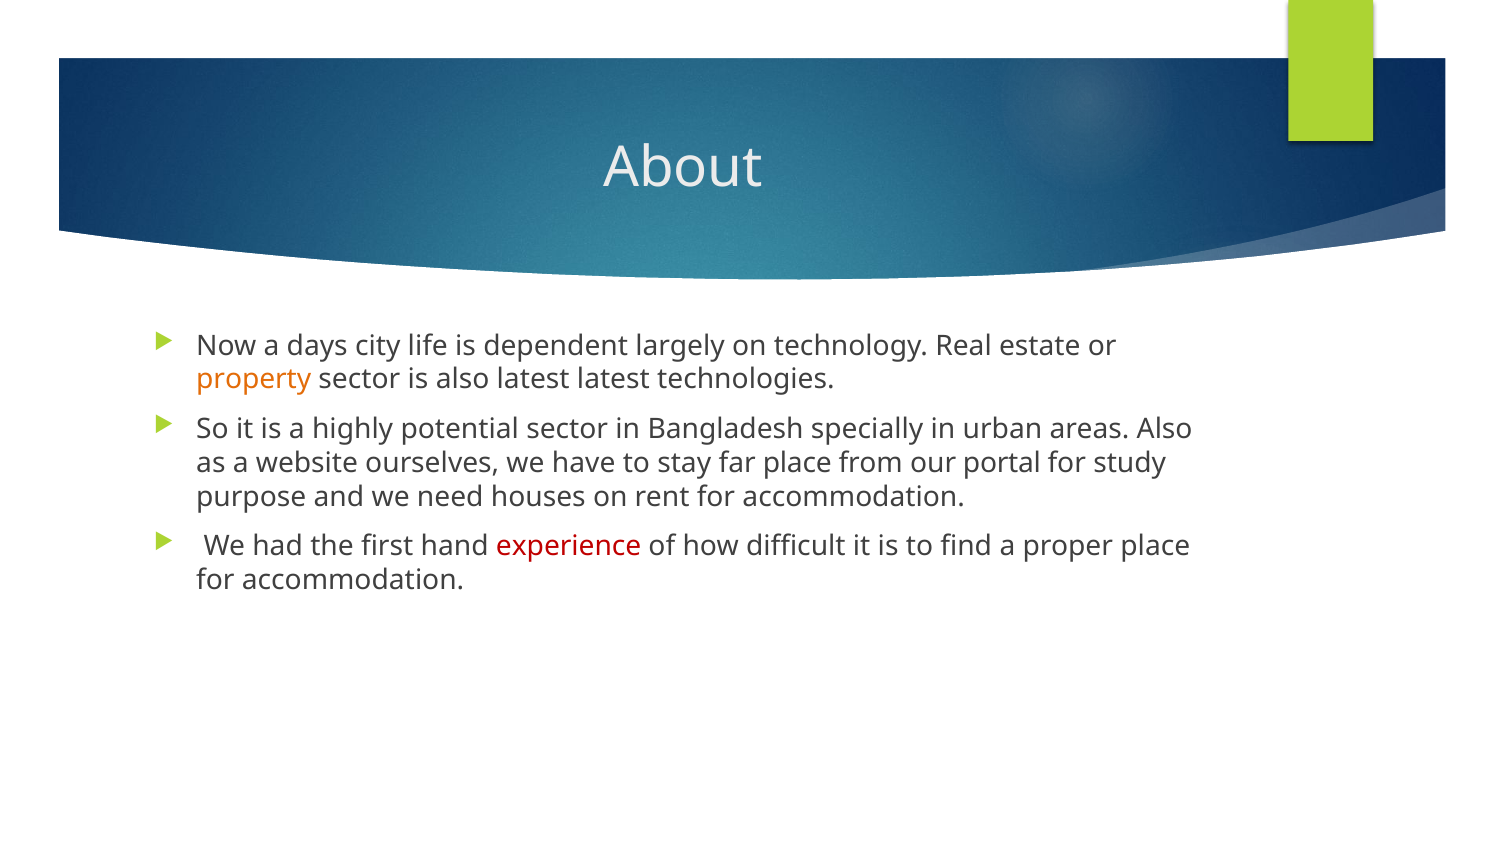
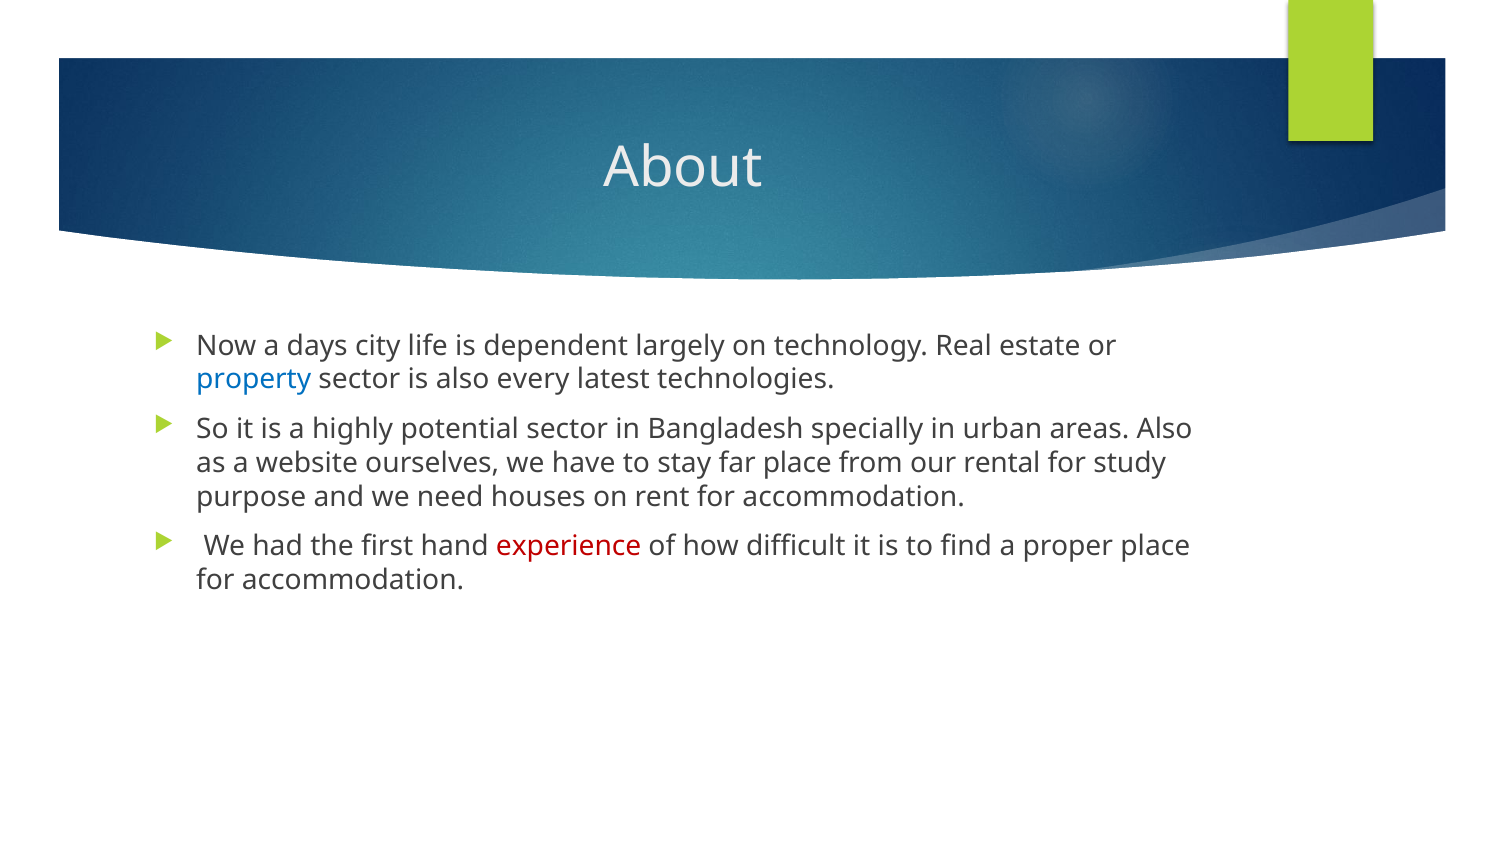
property colour: orange -> blue
also latest: latest -> every
portal: portal -> rental
